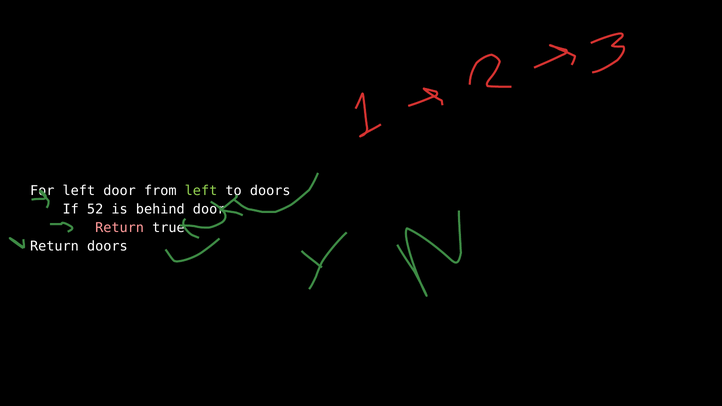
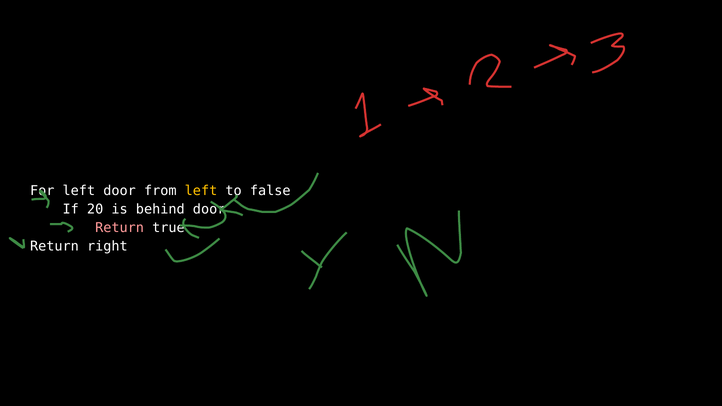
left at (201, 191) colour: light green -> yellow
to doors: doors -> false
52: 52 -> 20
Return doors: doors -> right
